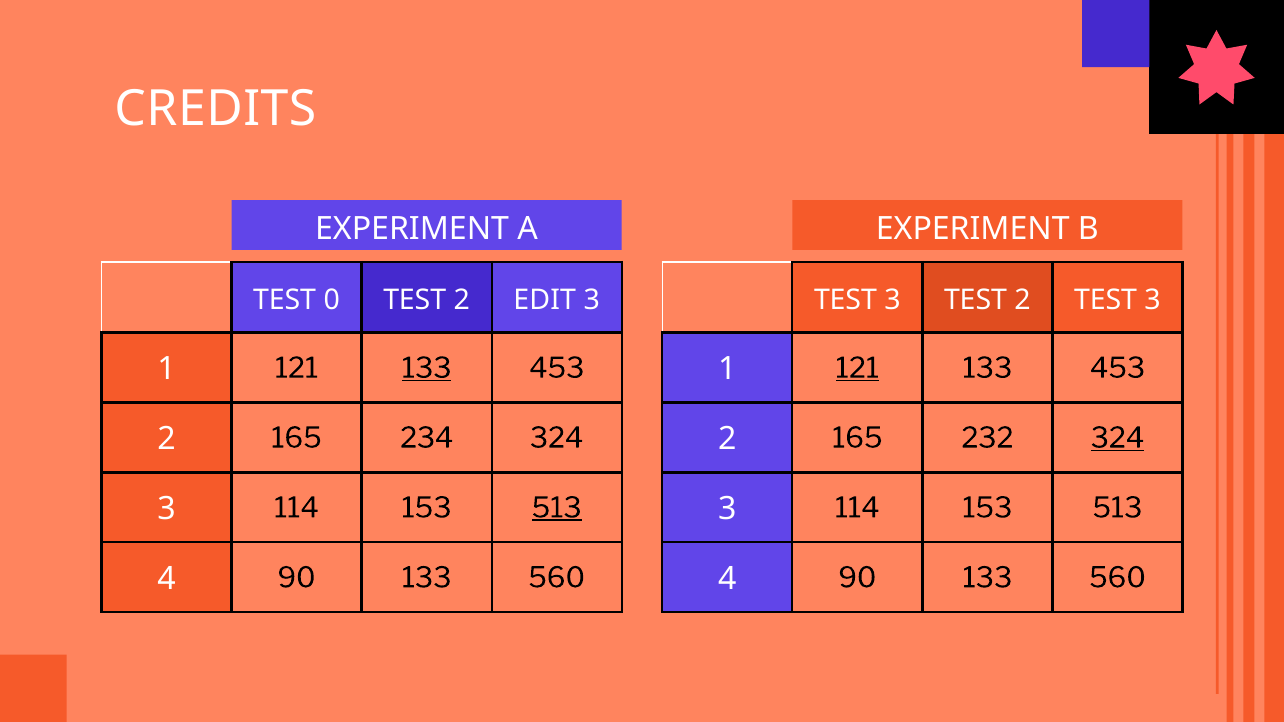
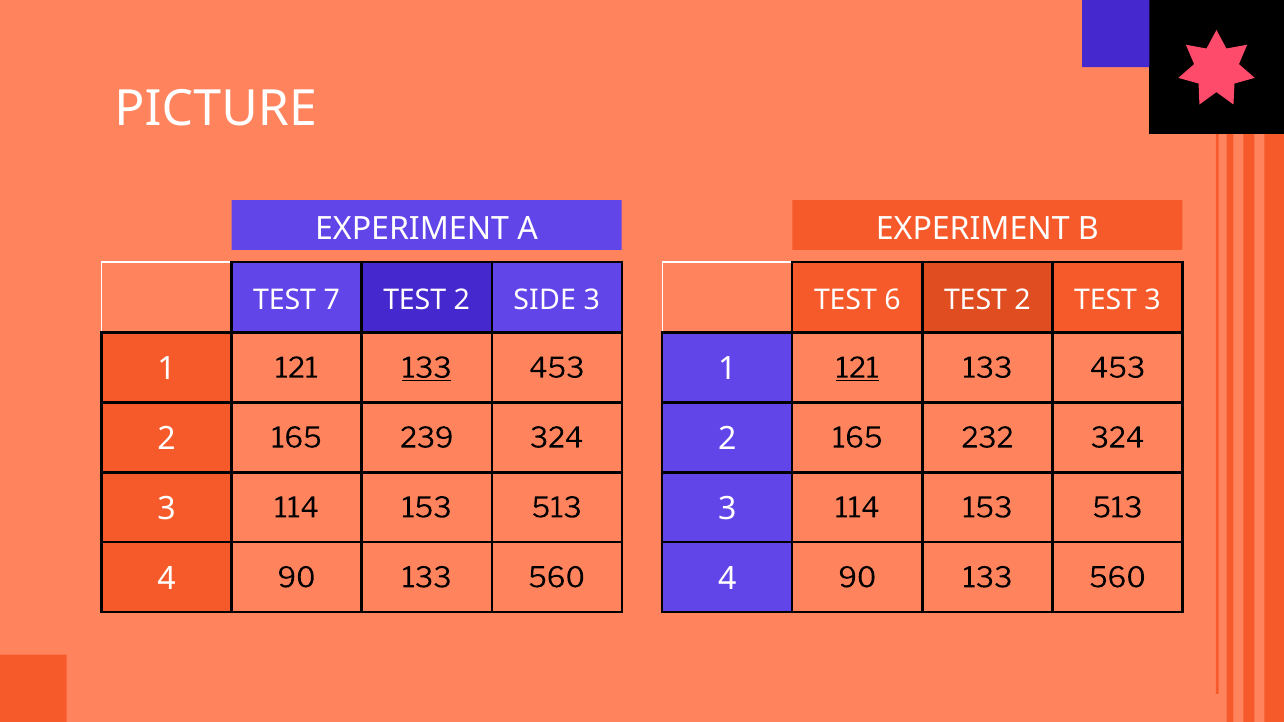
CREDITS: CREDITS -> PICTURE
0: 0 -> 7
EDIT: EDIT -> SIDE
3 at (892, 300): 3 -> 6
234: 234 -> 239
324 at (1117, 438) underline: present -> none
513 at (557, 508) underline: present -> none
